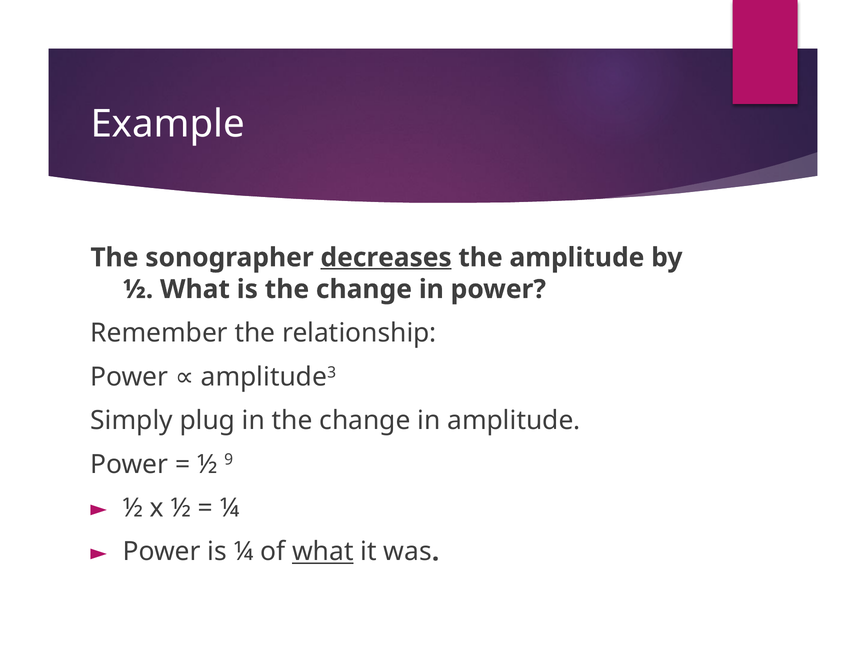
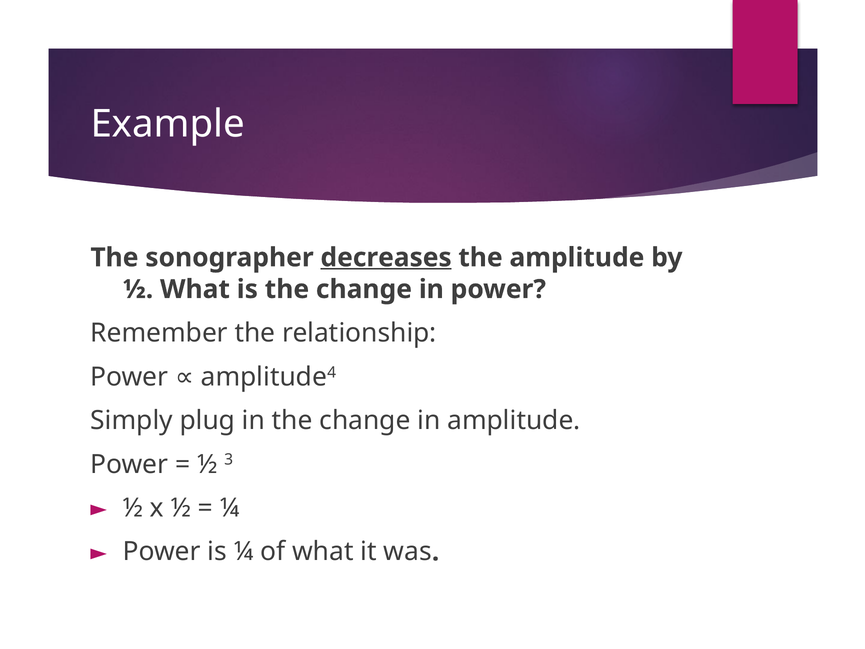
3: 3 -> 4
9: 9 -> 3
what at (323, 552) underline: present -> none
